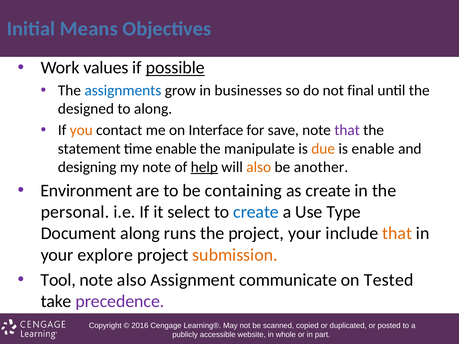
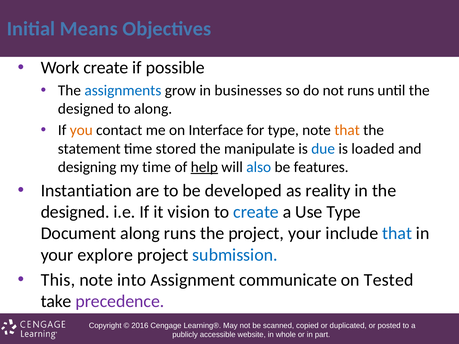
Work values: values -> create
possible underline: present -> none
not final: final -> runs
for save: save -> type
that at (347, 130) colour: purple -> orange
time enable: enable -> stored
due colour: orange -> blue
is enable: enable -> loaded
my note: note -> time
also at (259, 167) colour: orange -> blue
another: another -> features
Environment: Environment -> Instantiation
containing: containing -> developed
as create: create -> reality
personal at (75, 212): personal -> designed
select: select -> vision
that at (397, 234) colour: orange -> blue
submission colour: orange -> blue
Tool: Tool -> This
note also: also -> into
